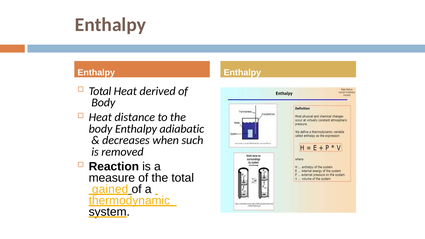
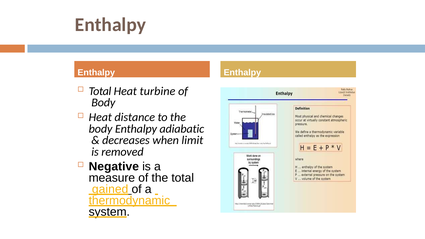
derived: derived -> turbine
such: such -> limit
Reaction: Reaction -> Negative
